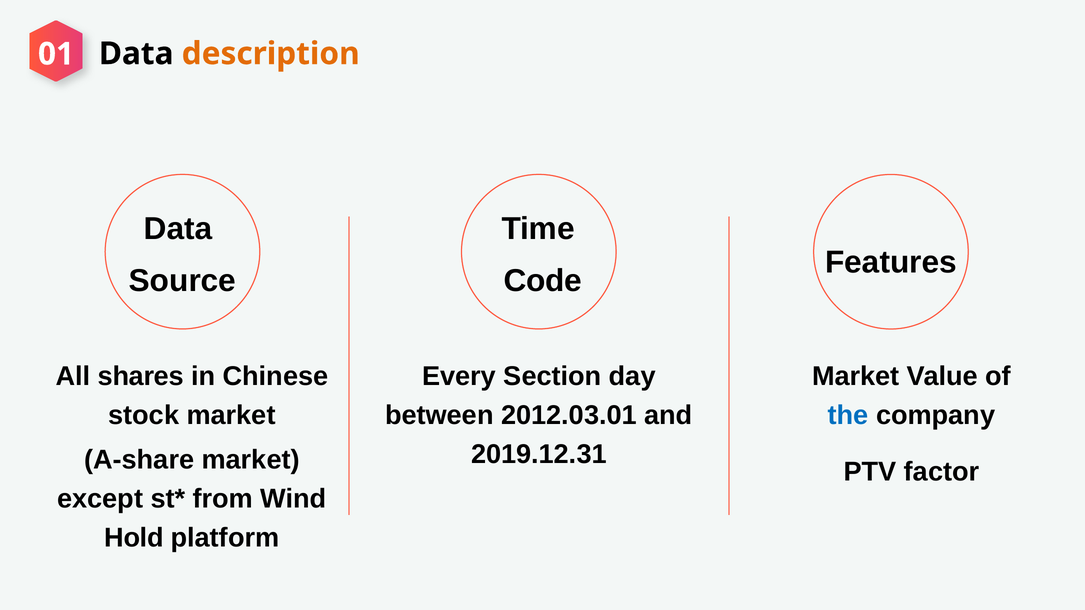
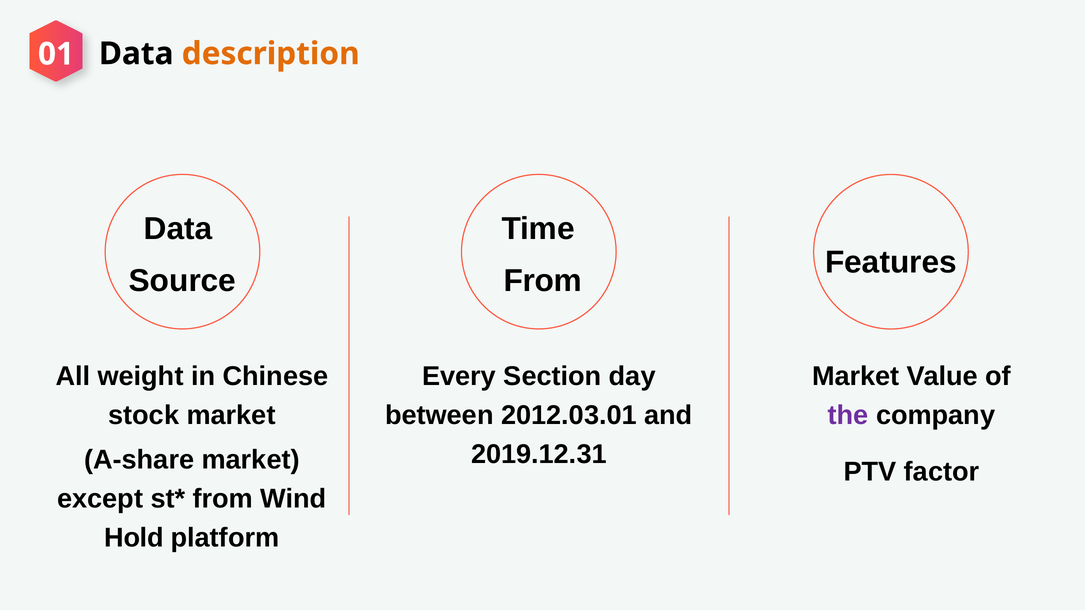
Code at (543, 281): Code -> From
shares: shares -> weight
the colour: blue -> purple
